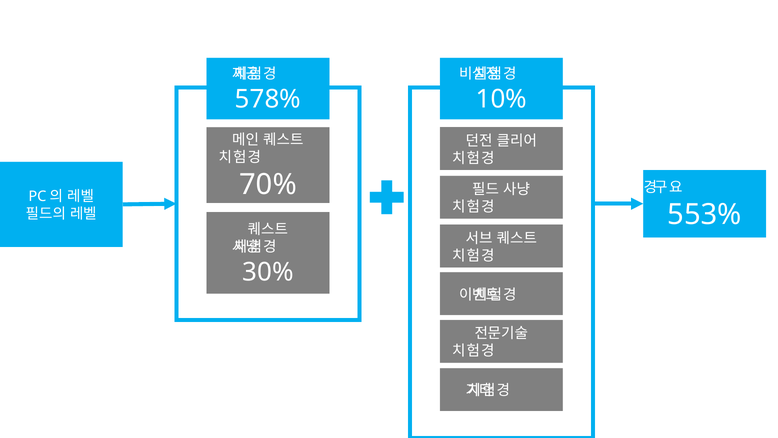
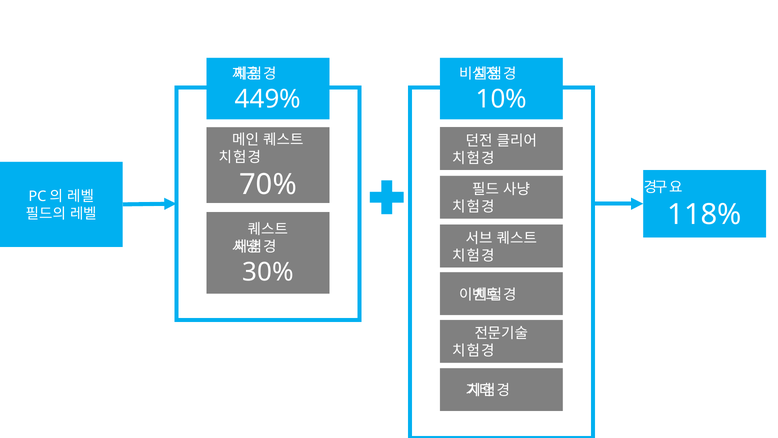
578%: 578% -> 449%
553%: 553% -> 118%
